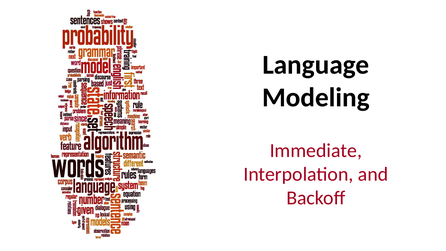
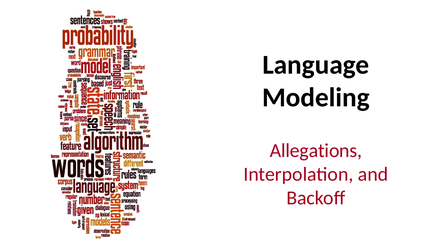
Immediate: Immediate -> Allegations
